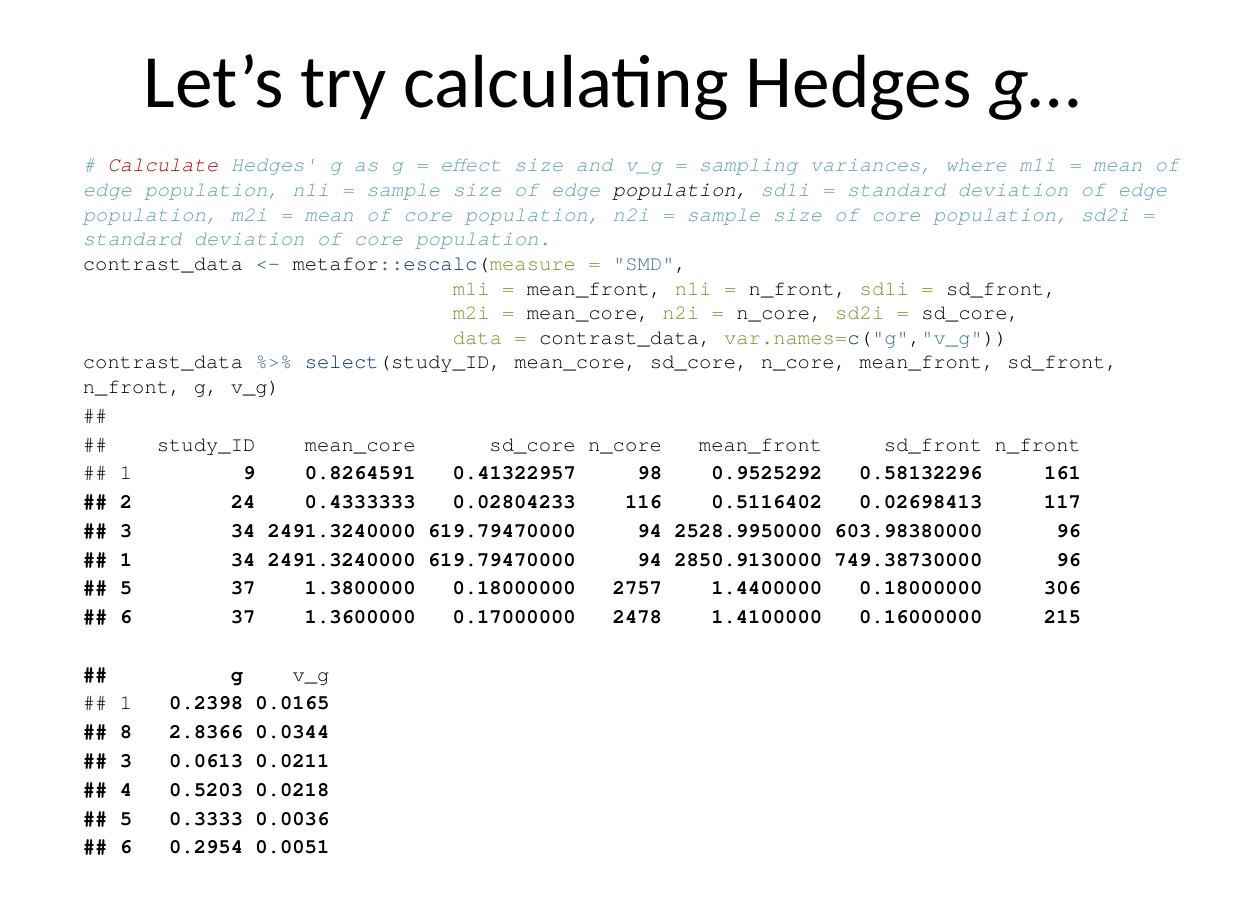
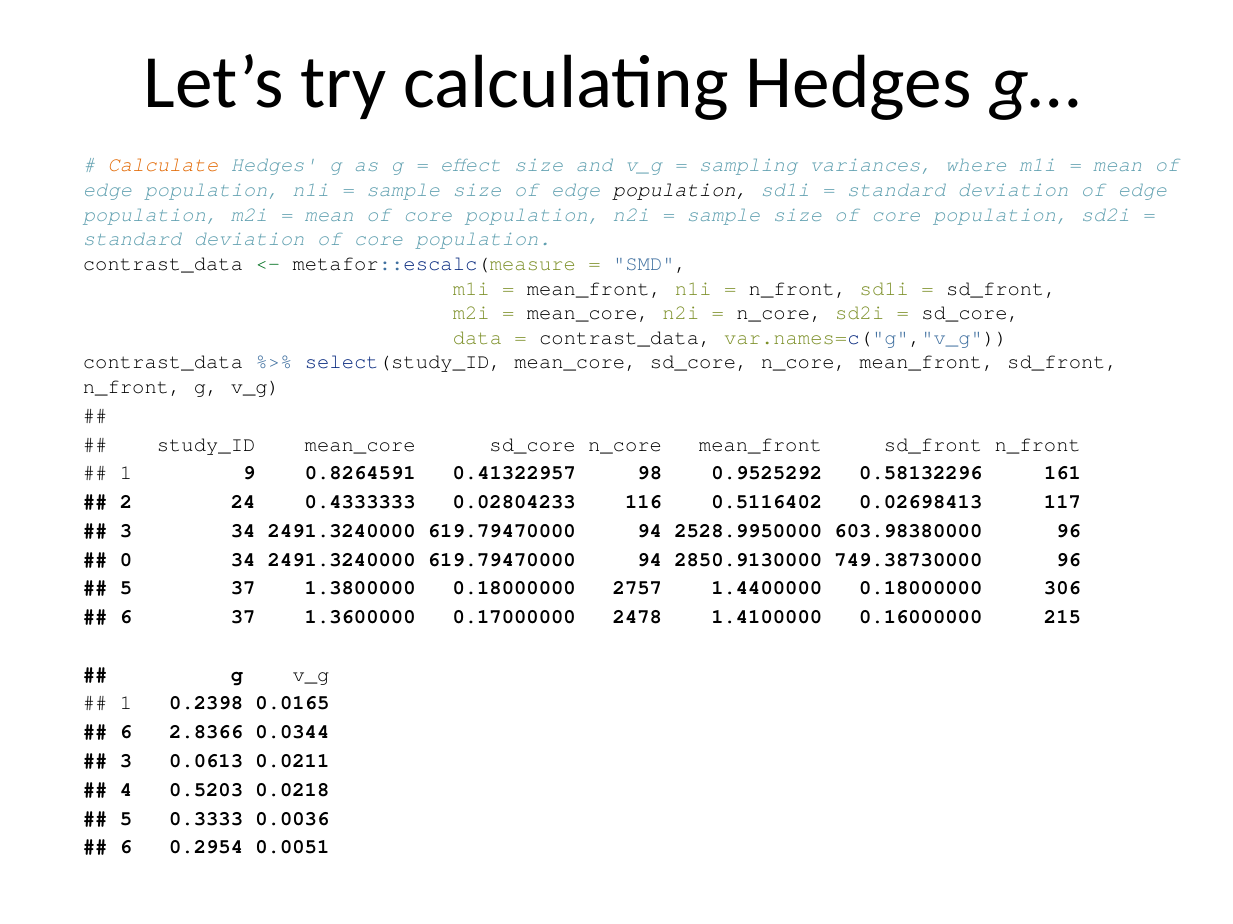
Calculate colour: red -> orange
1 at (126, 560): 1 -> 0
8 at (126, 733): 8 -> 6
